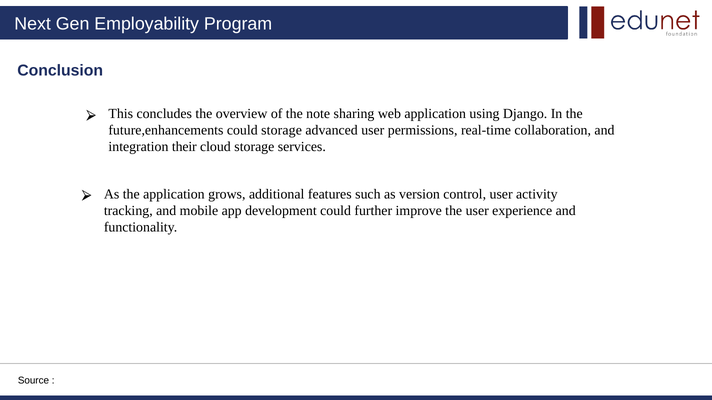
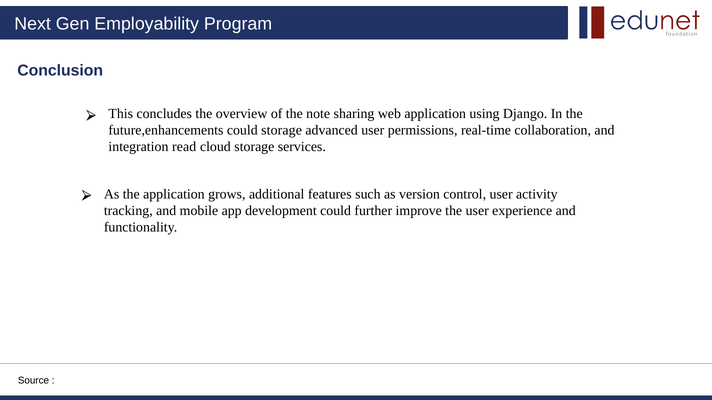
their: their -> read
